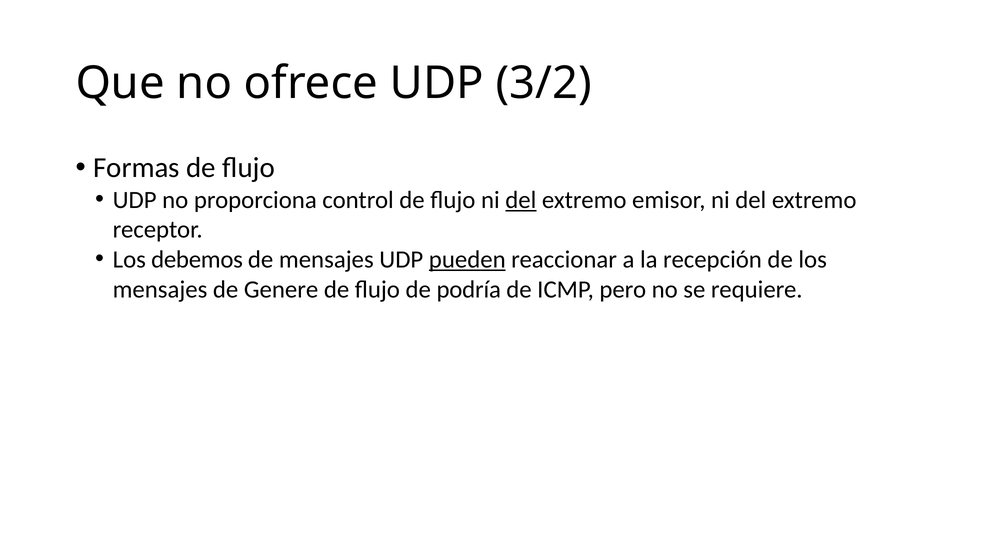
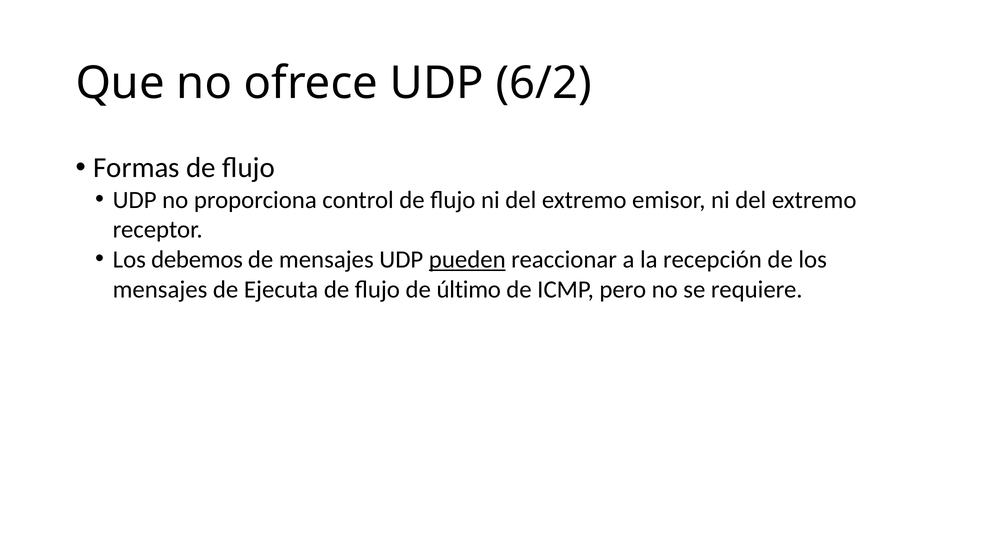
3/2: 3/2 -> 6/2
del at (521, 200) underline: present -> none
Genere: Genere -> Ejecuta
podría: podría -> último
